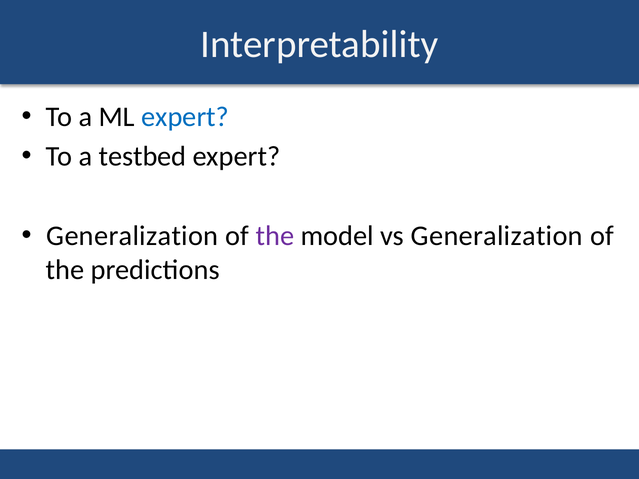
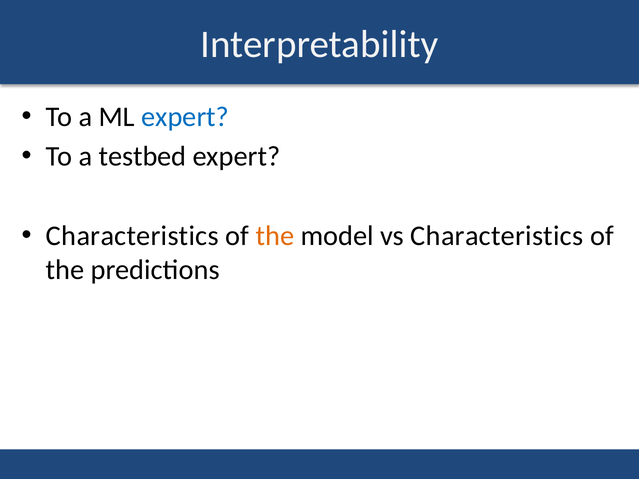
Generalization at (132, 236): Generalization -> Characteristics
the at (275, 236) colour: purple -> orange
vs Generalization: Generalization -> Characteristics
